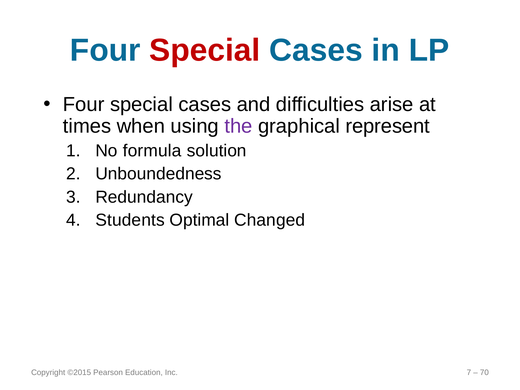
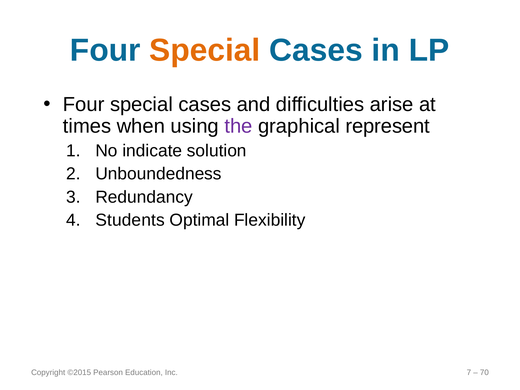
Special at (205, 50) colour: red -> orange
formula: formula -> indicate
Changed: Changed -> Flexibility
